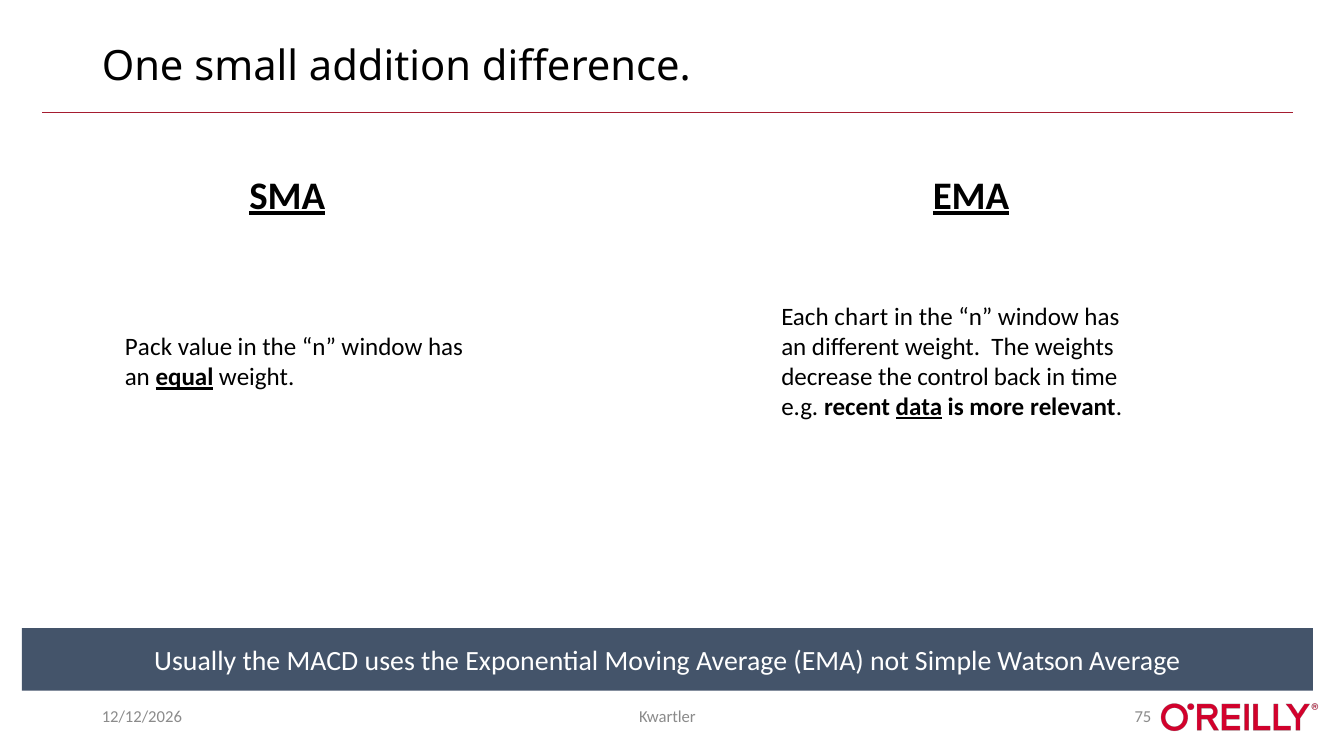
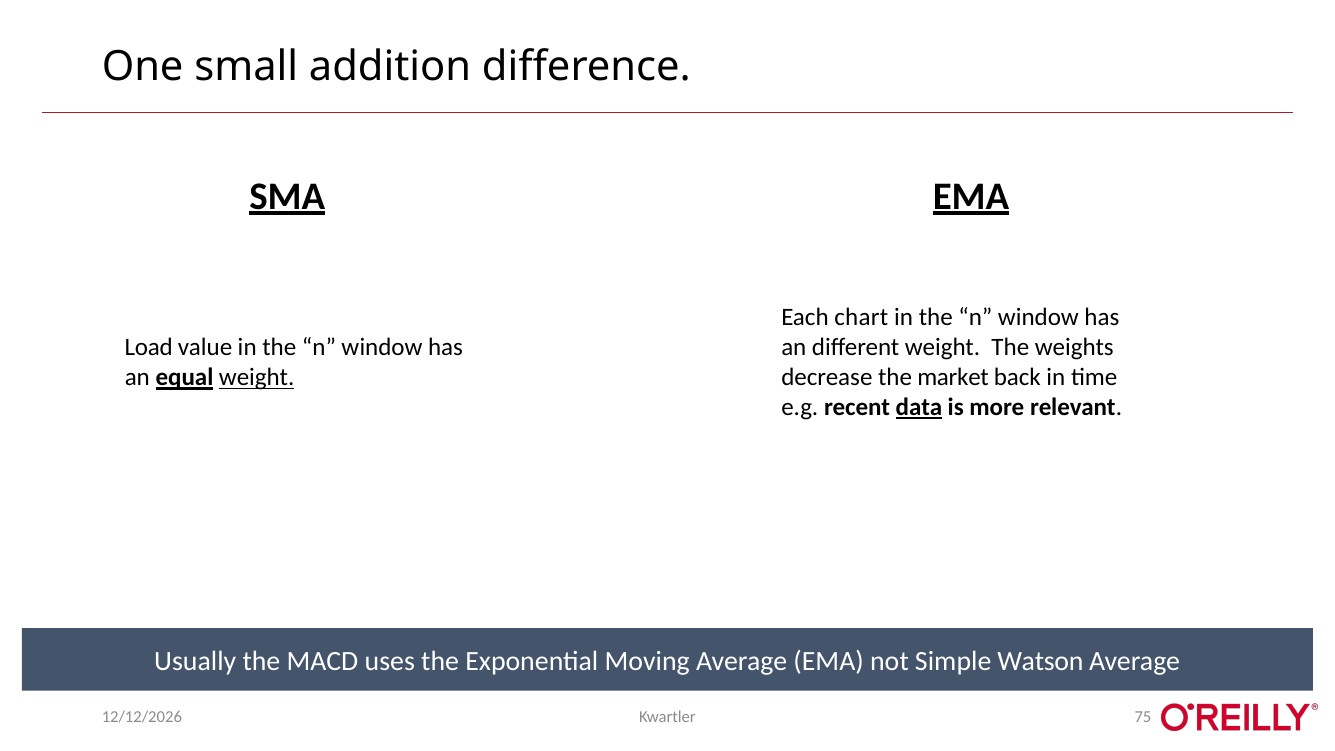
Pack: Pack -> Load
control: control -> market
weight at (257, 377) underline: none -> present
